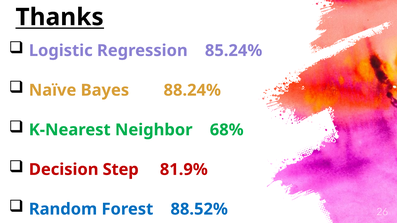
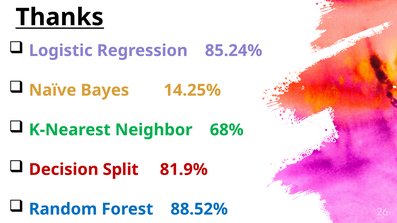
88.24%: 88.24% -> 14.25%
Step: Step -> Split
